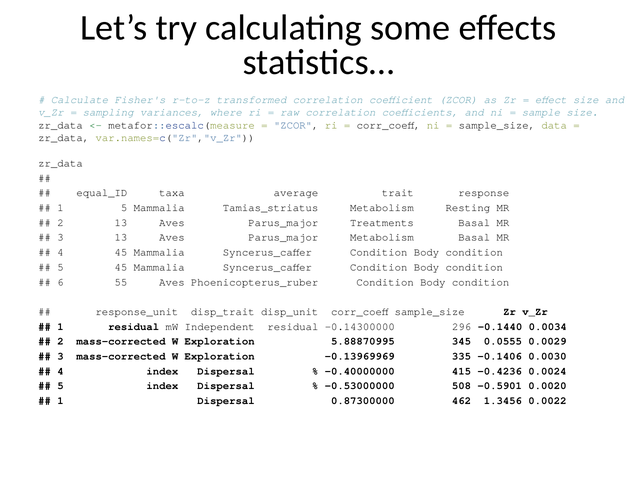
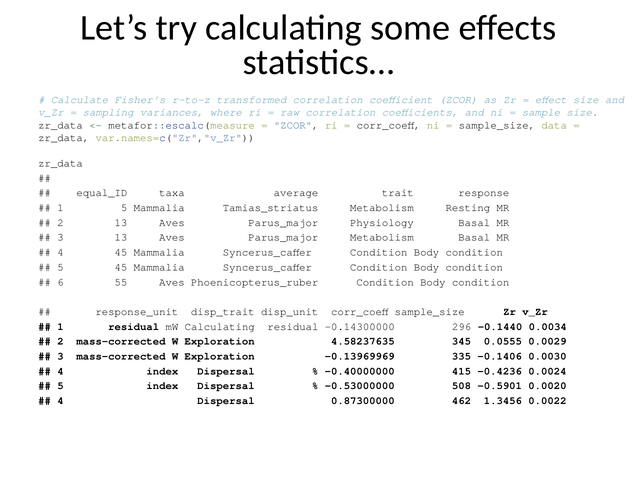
Treatments: Treatments -> Physiology
mW Independent: Independent -> Calculating
5.88870995: 5.88870995 -> 4.58237635
1 at (60, 401): 1 -> 4
